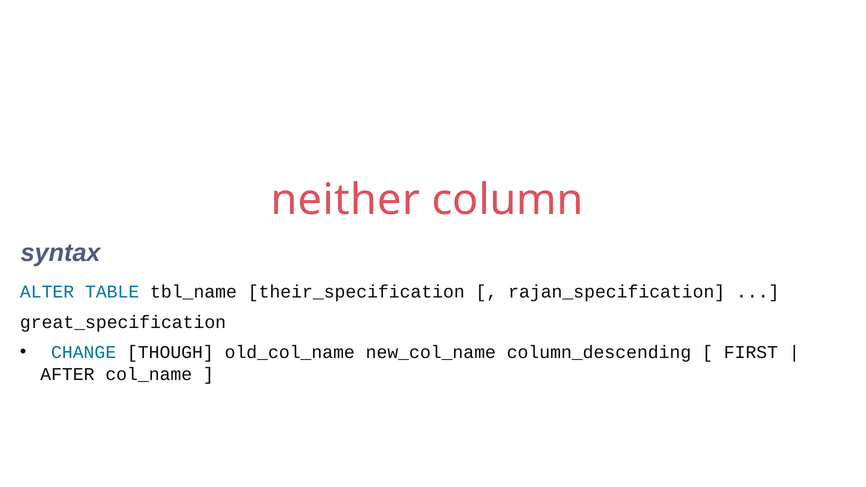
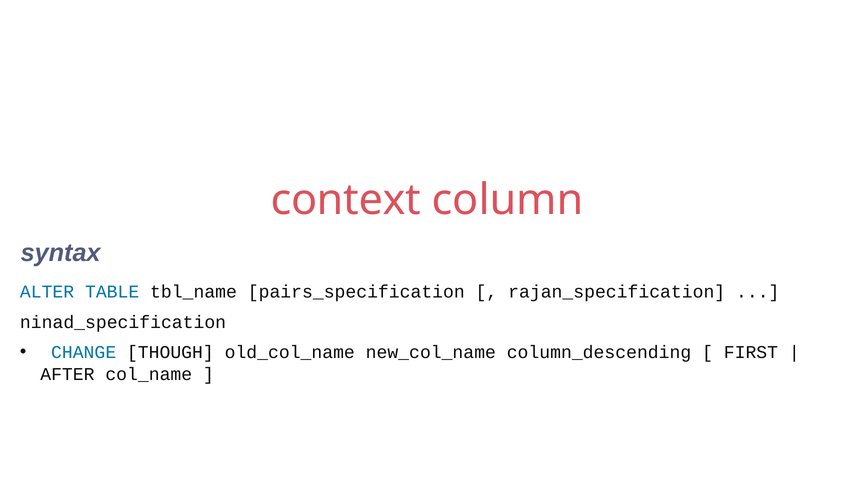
neither: neither -> context
their_specification: their_specification -> pairs_specification
great_specification: great_specification -> ninad_specification
